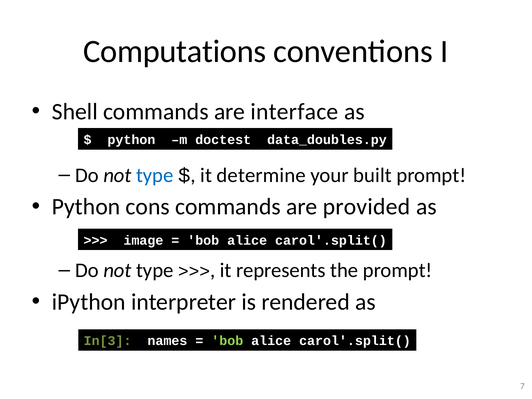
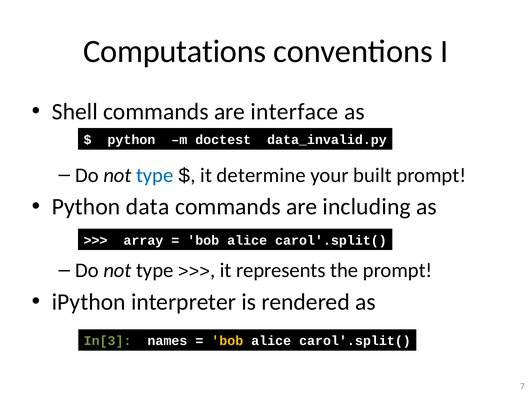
data_doubles.py: data_doubles.py -> data_invalid.py
cons: cons -> data
provided: provided -> including
image: image -> array
bob at (227, 341) colour: light green -> yellow
